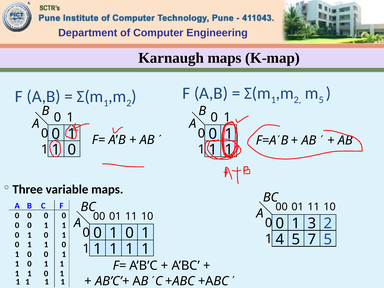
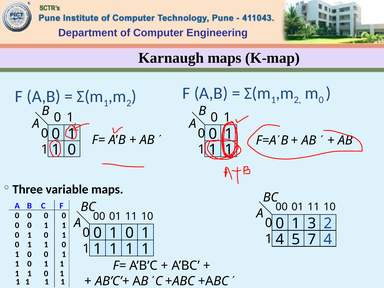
5 at (321, 100): 5 -> 0
7 5: 5 -> 4
